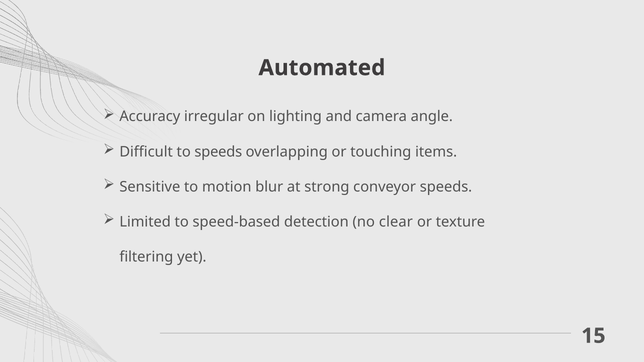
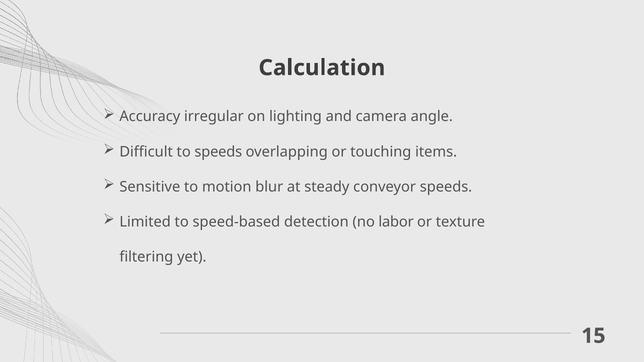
Automated: Automated -> Calculation
strong: strong -> steady
clear: clear -> labor
